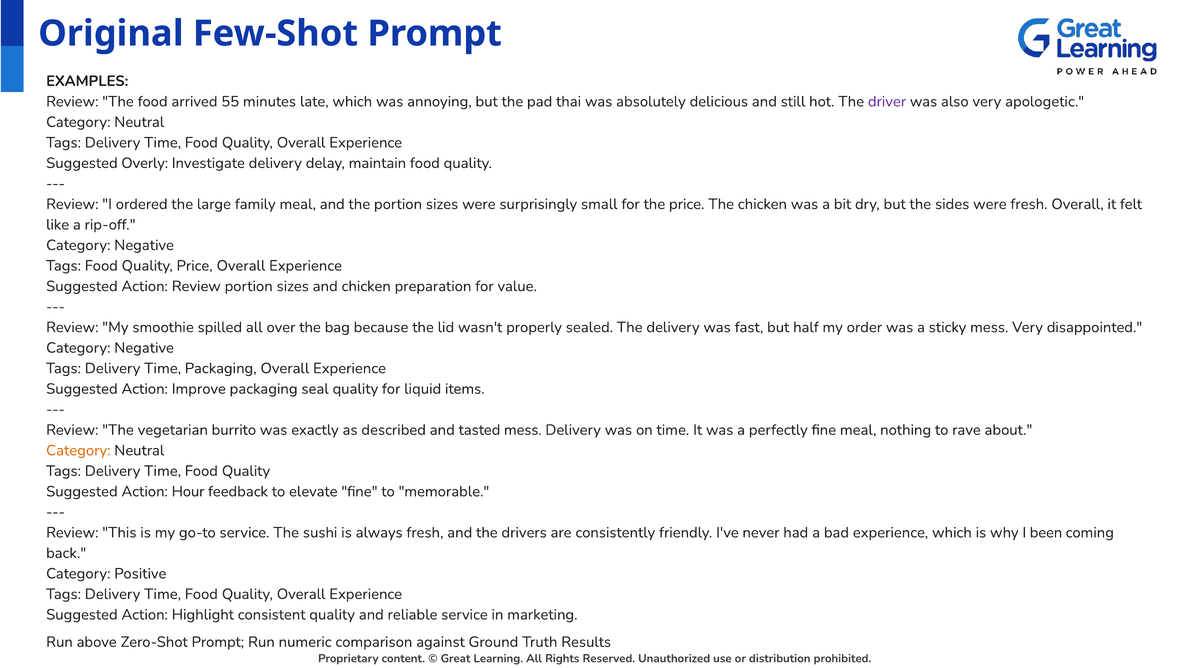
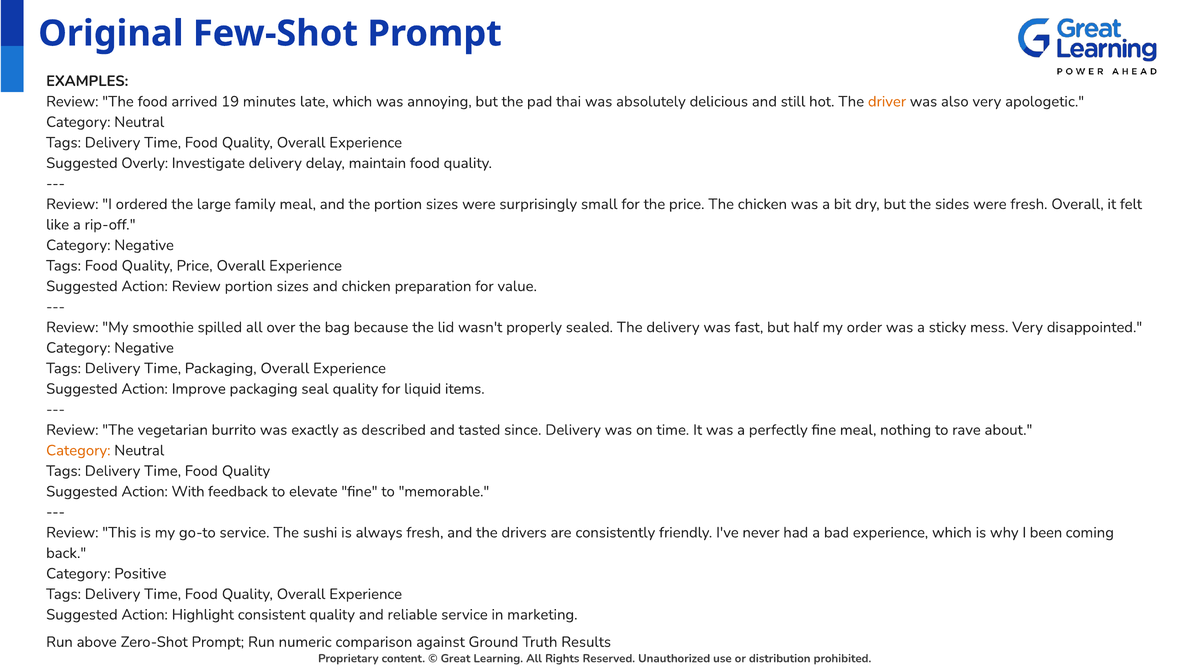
55: 55 -> 19
driver colour: purple -> orange
tasted mess: mess -> since
Hour: Hour -> With
